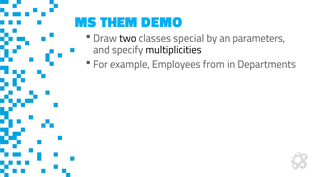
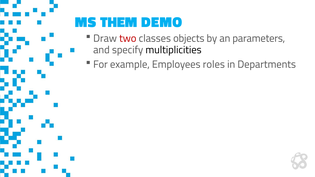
two colour: black -> red
special: special -> objects
from: from -> roles
